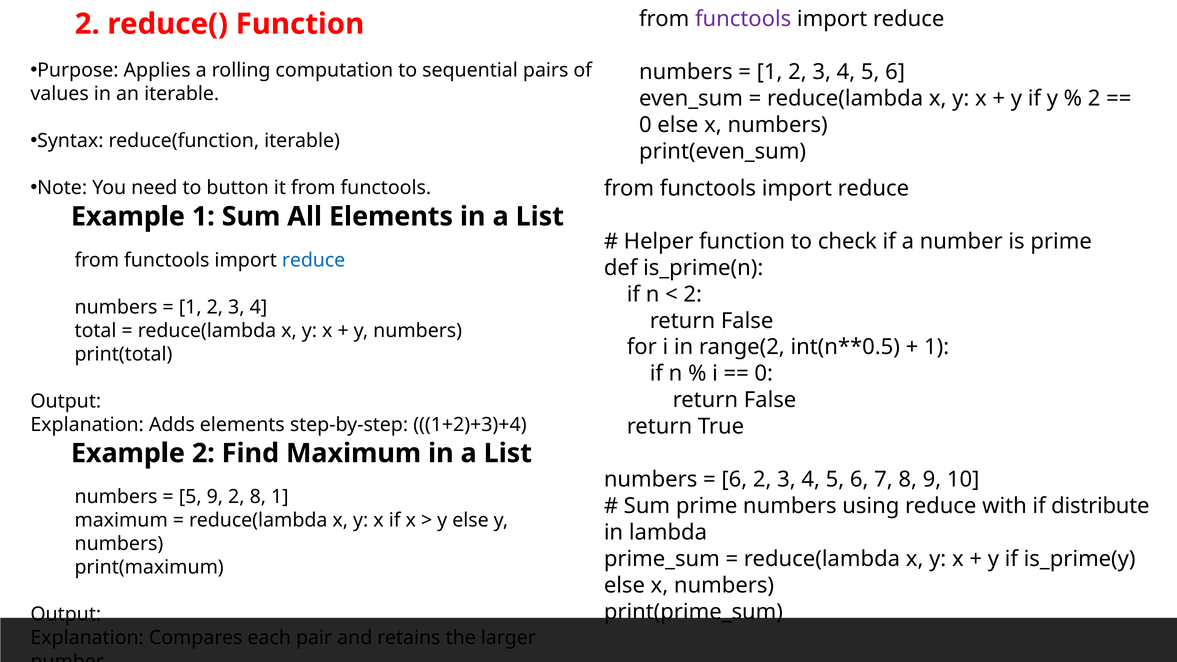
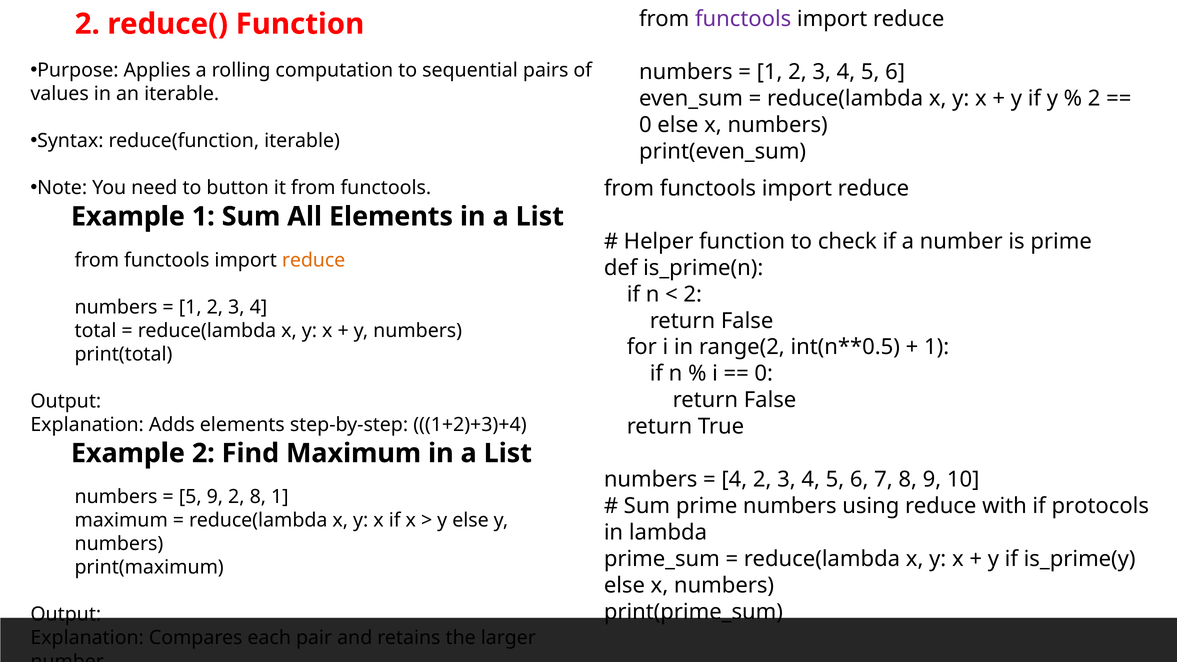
reduce at (314, 260) colour: blue -> orange
6 at (734, 480): 6 -> 4
distribute: distribute -> protocols
